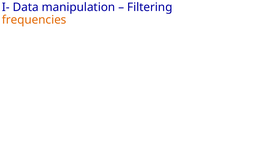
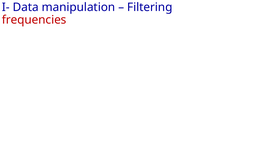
frequencies colour: orange -> red
